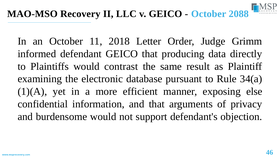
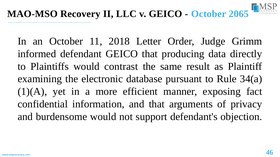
2088: 2088 -> 2065
else: else -> fact
